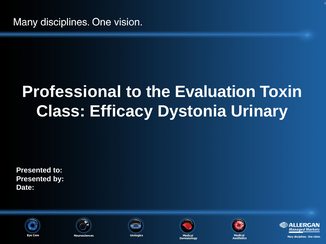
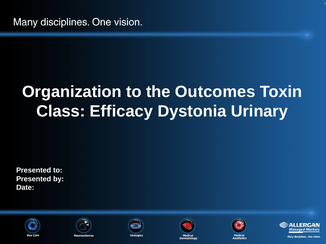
Professional: Professional -> Organization
Evaluation: Evaluation -> Outcomes
